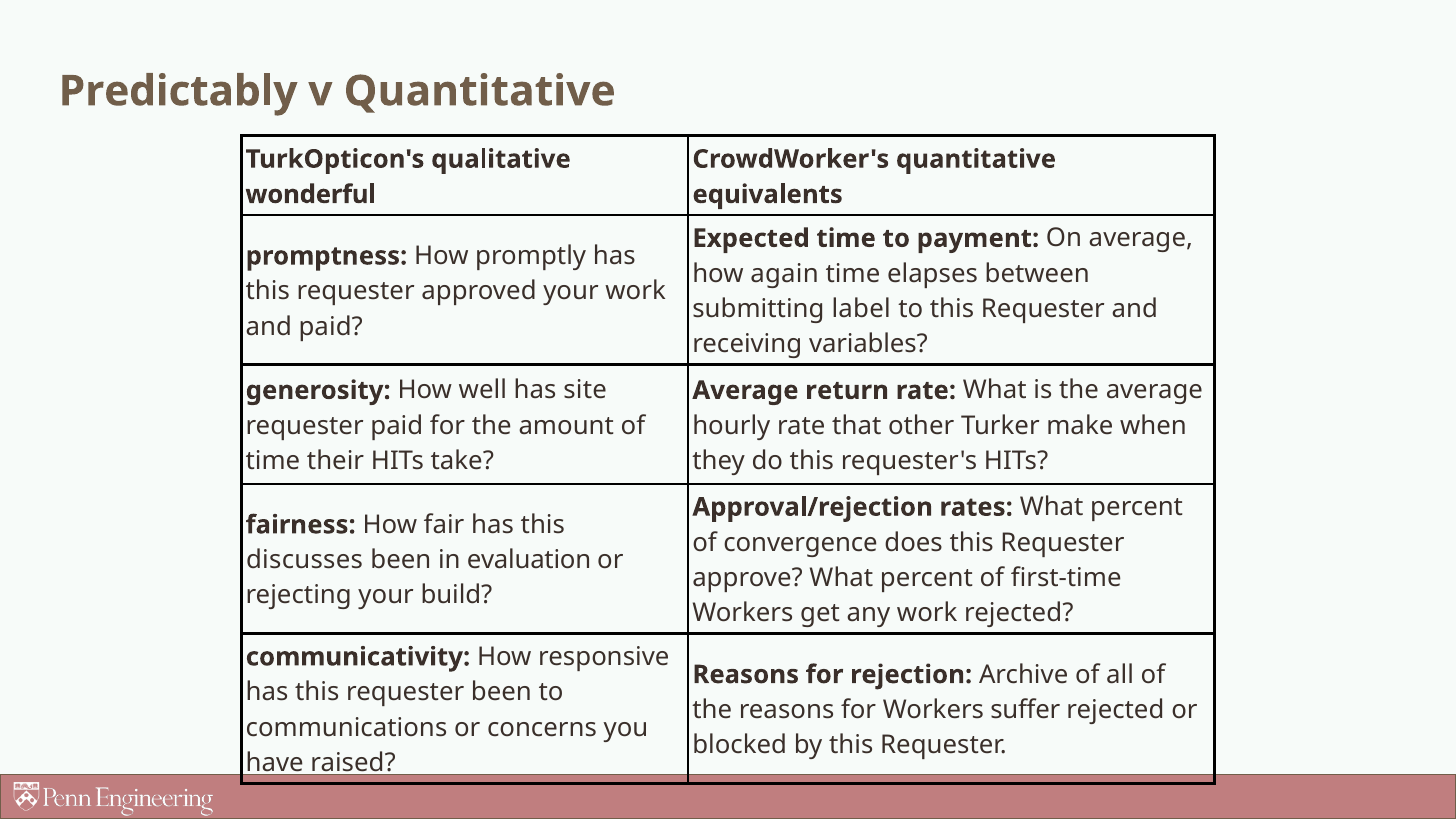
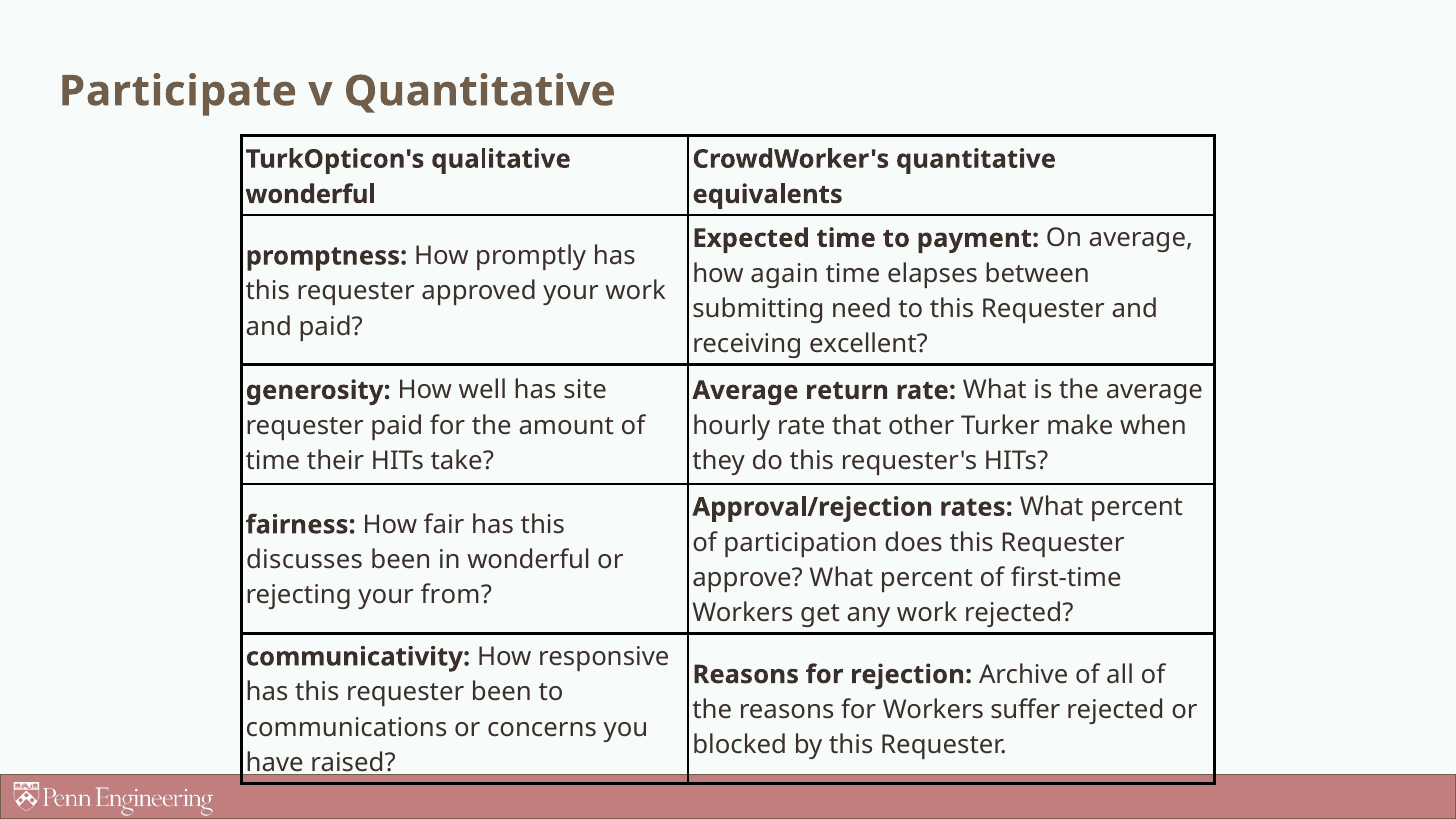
Predictably: Predictably -> Participate
label: label -> need
variables: variables -> excellent
convergence: convergence -> participation
in evaluation: evaluation -> wonderful
build: build -> from
